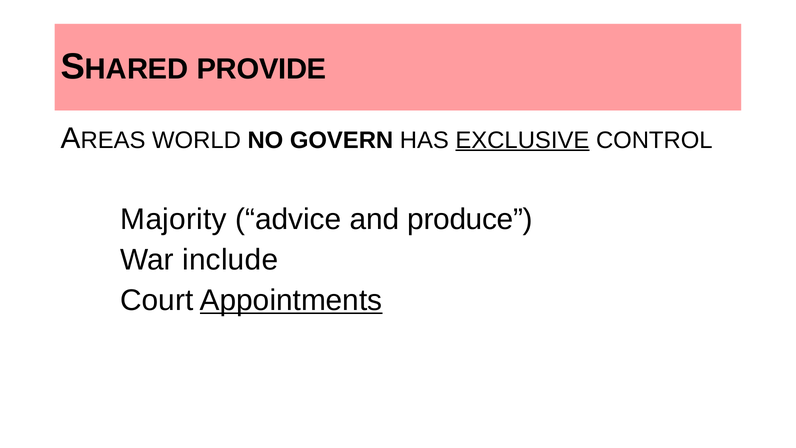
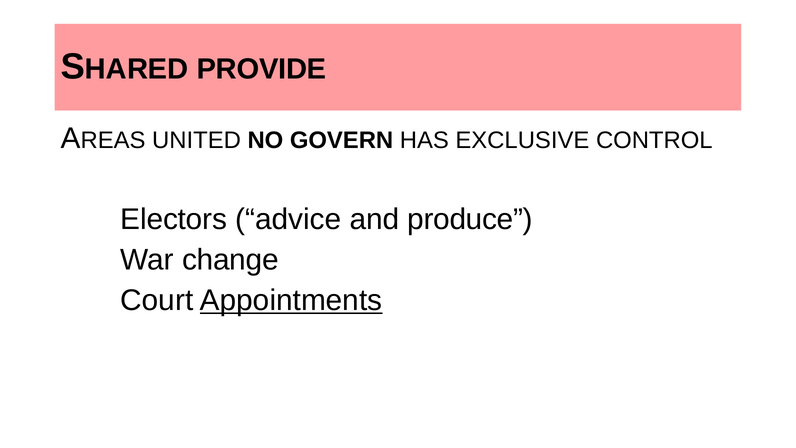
WORLD: WORLD -> UNITED
EXCLUSIVE underline: present -> none
Majority: Majority -> Electors
include: include -> change
